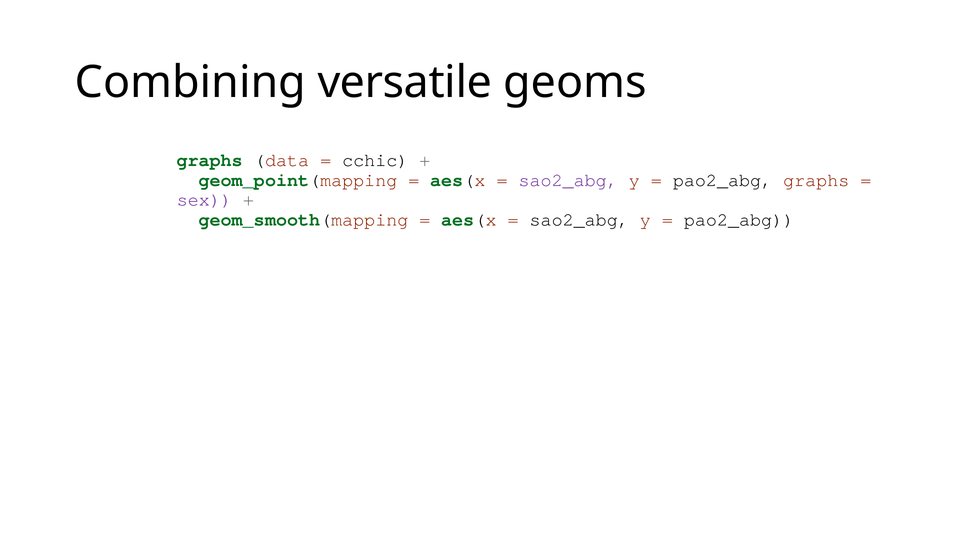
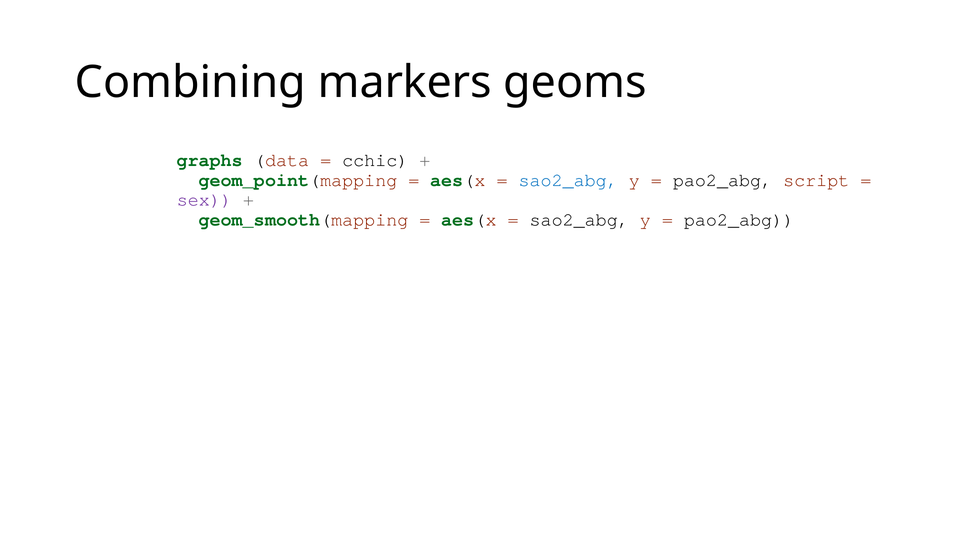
versatile: versatile -> markers
sao2_abg at (568, 180) colour: purple -> blue
pao2_abg graphs: graphs -> script
